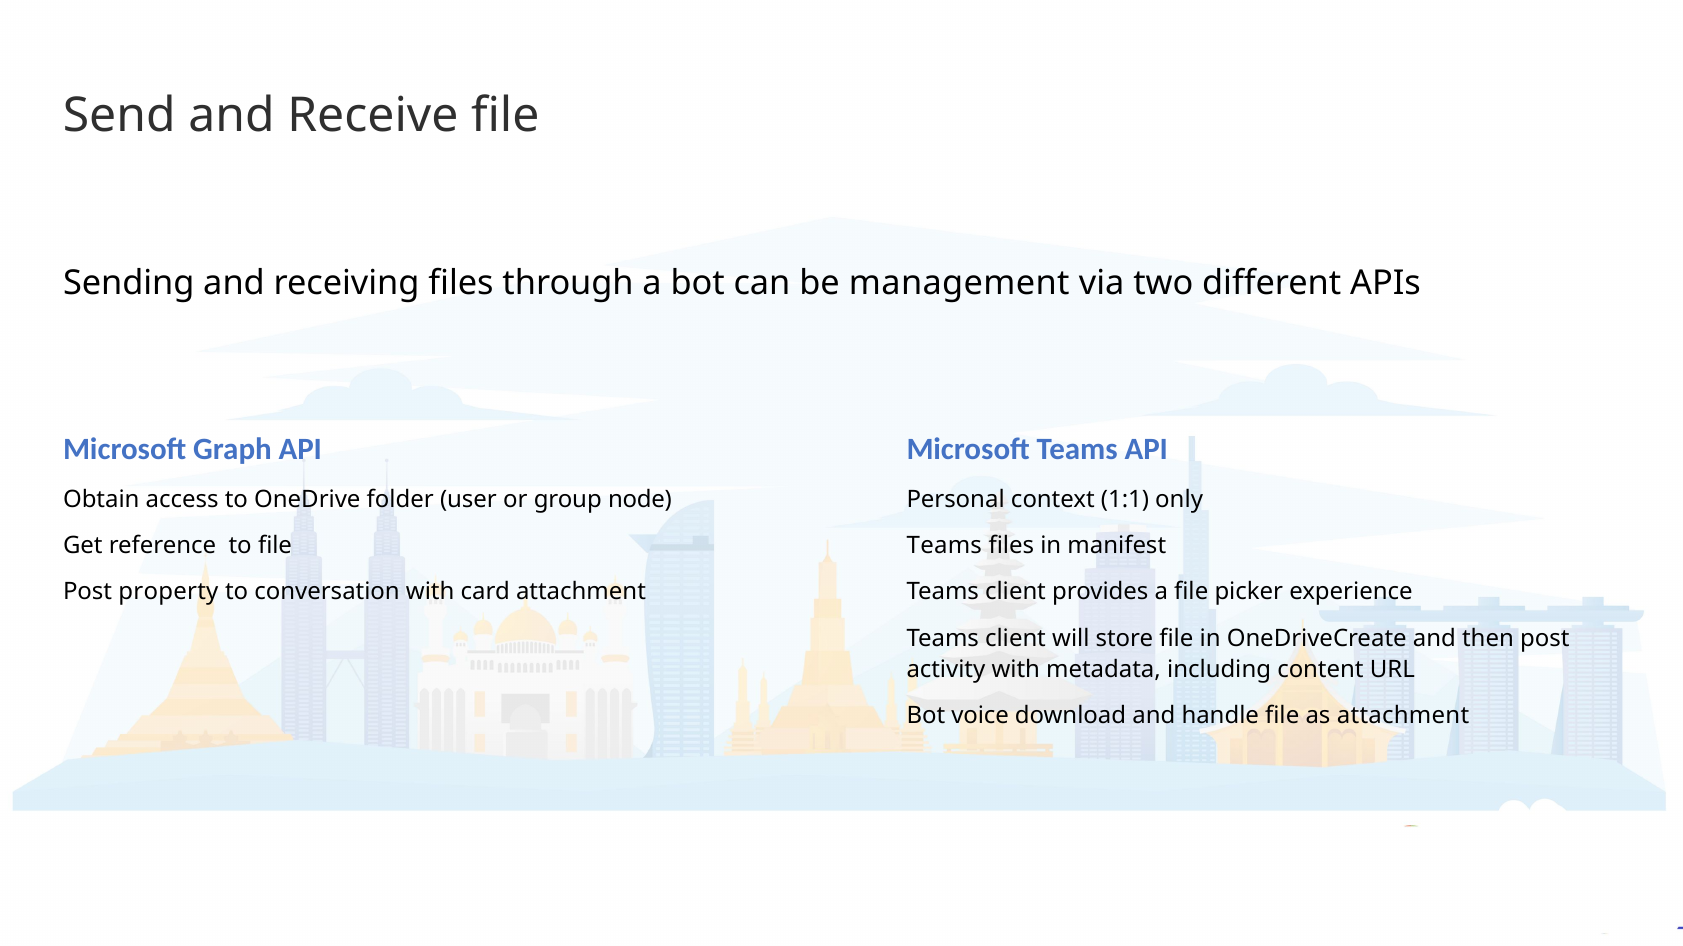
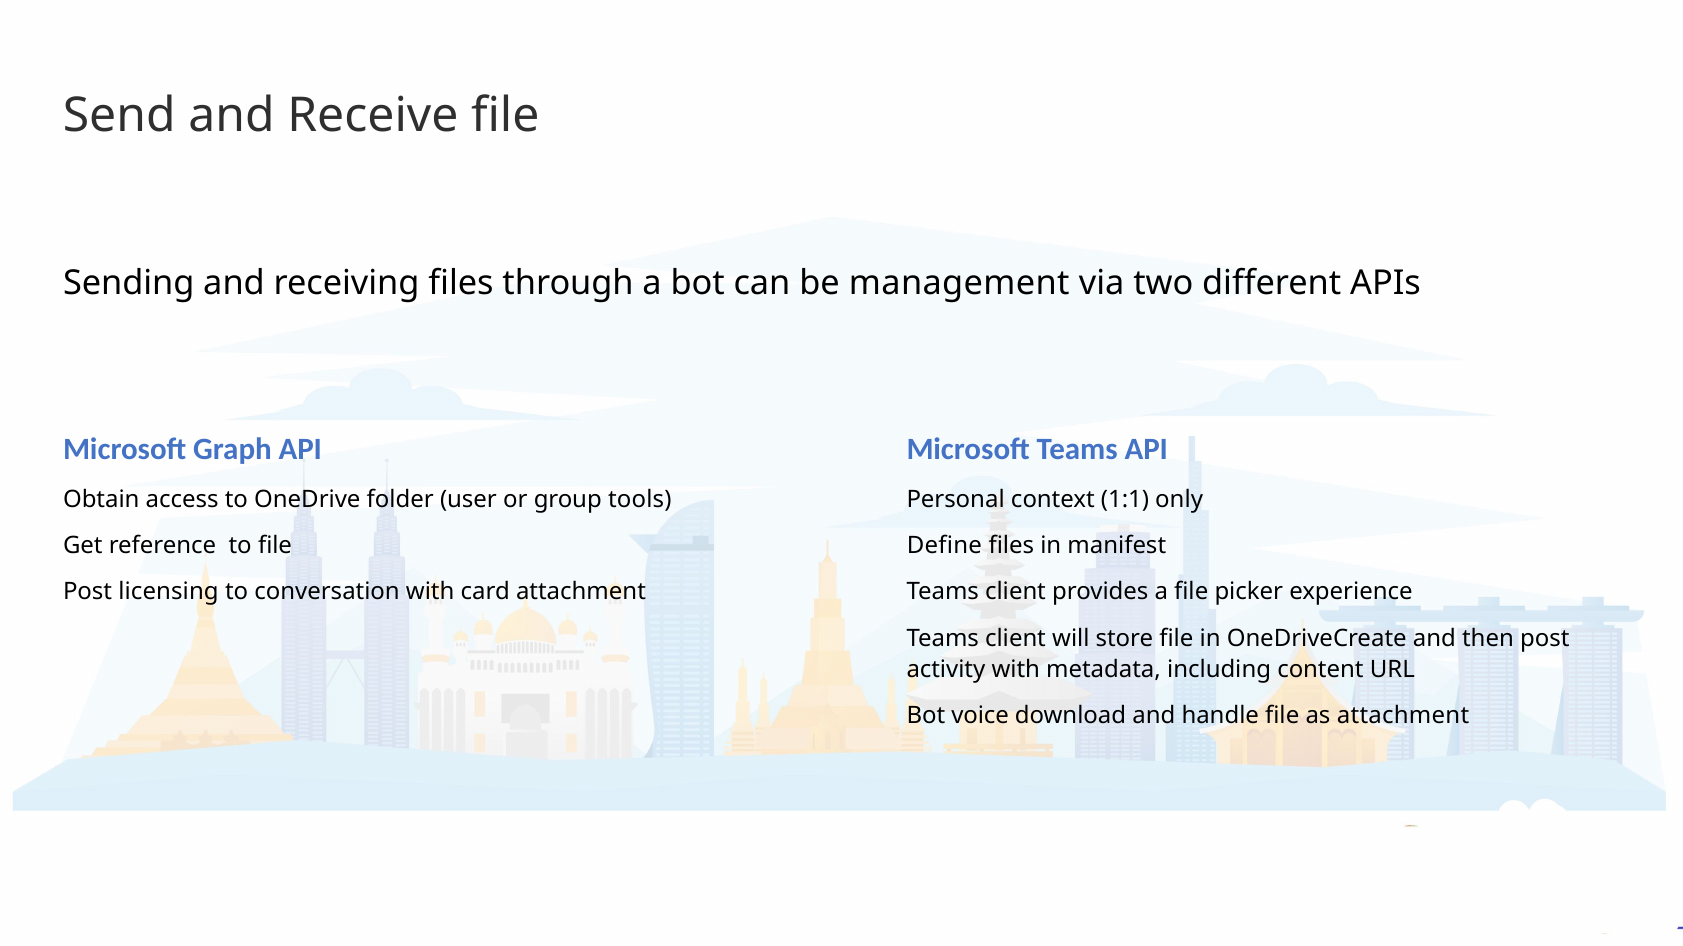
node: node -> tools
Teams at (944, 546): Teams -> Define
property: property -> licensing
